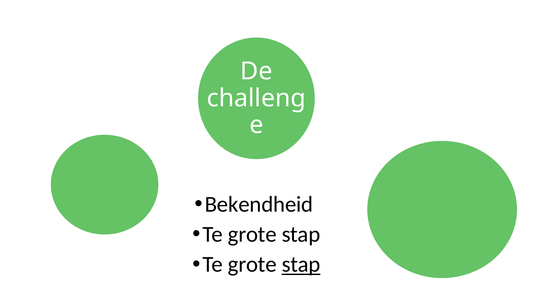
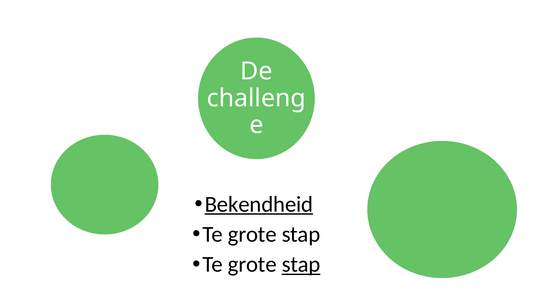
Bekendheid underline: none -> present
